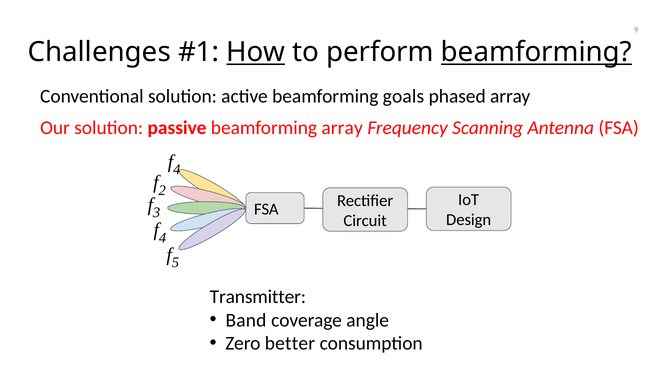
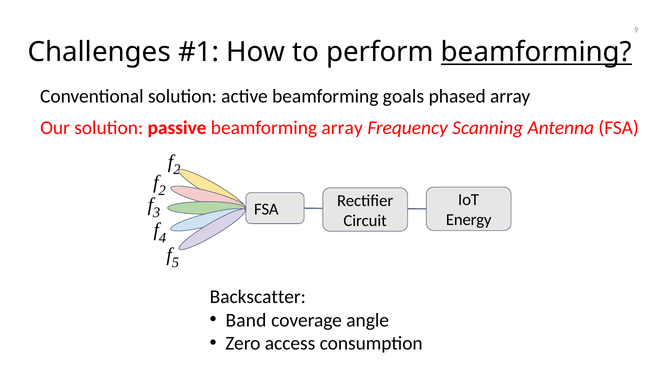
How underline: present -> none
4 at (177, 169): 4 -> 2
Design: Design -> Energy
Transmitter: Transmitter -> Backscatter
better: better -> access
